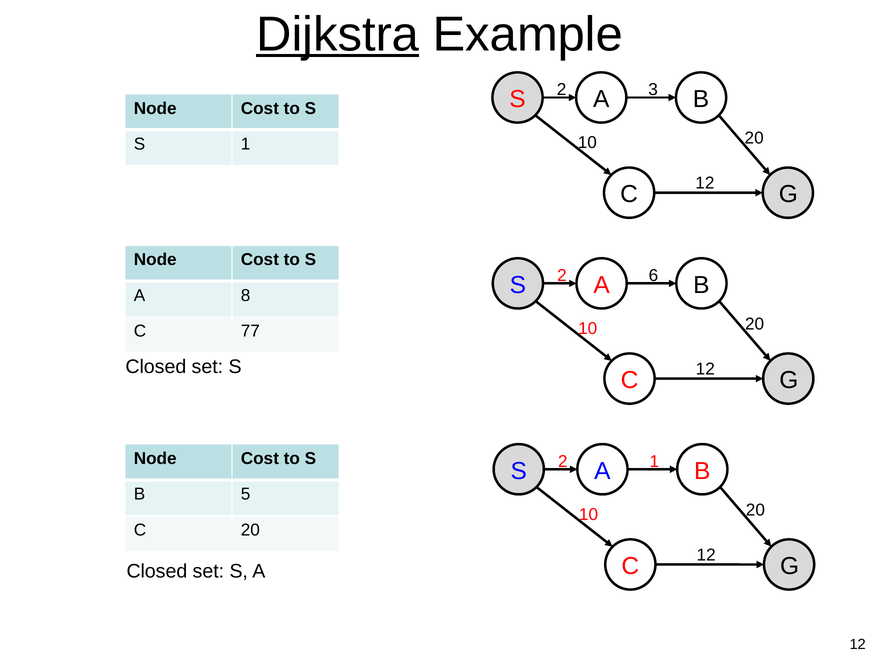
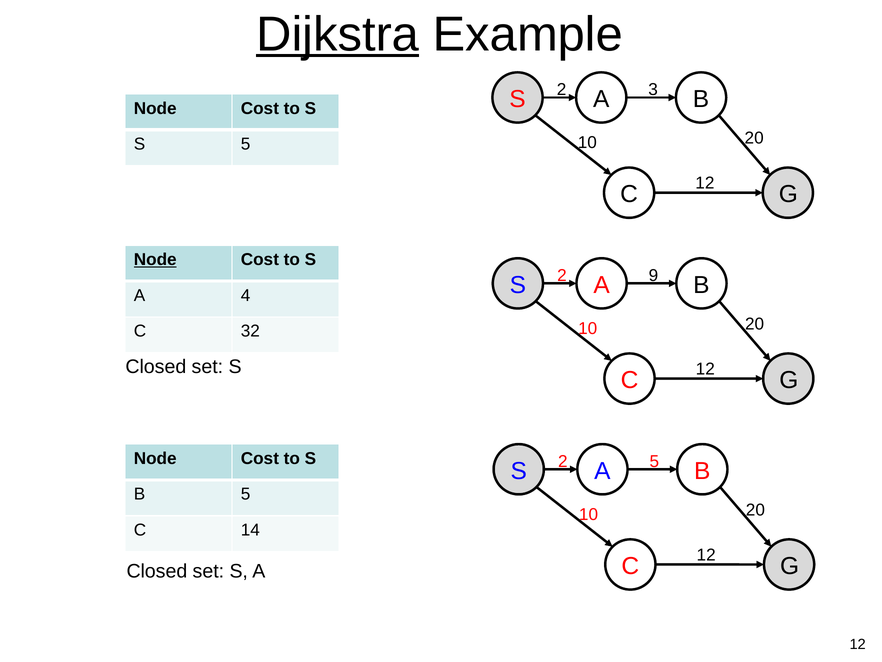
S 1: 1 -> 5
Node at (155, 259) underline: none -> present
6: 6 -> 9
8: 8 -> 4
77: 77 -> 32
2 1: 1 -> 5
C 20: 20 -> 14
